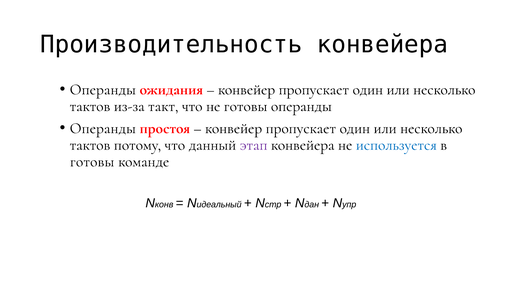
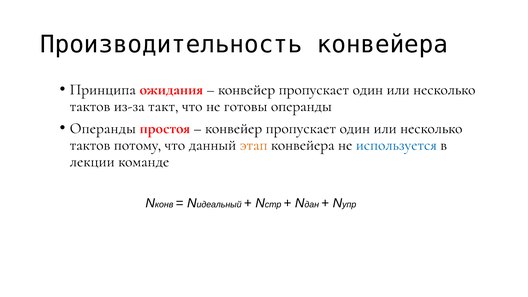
Операнды at (103, 89): Операнды -> Принципа
этап colour: purple -> orange
готовы at (92, 161): готовы -> лекции
